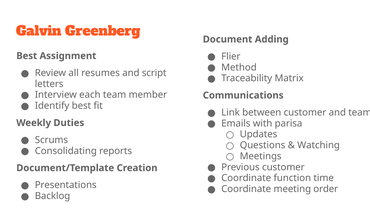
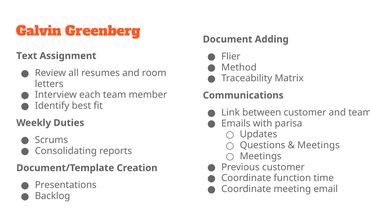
Best at (27, 56): Best -> Text
script: script -> room
Watching at (319, 145): Watching -> Meetings
order: order -> email
